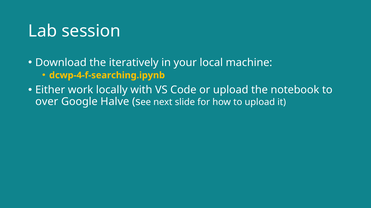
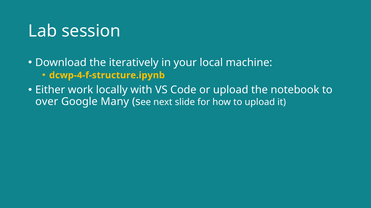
dcwp-4-f-searching.ipynb: dcwp-4-f-searching.ipynb -> dcwp-4-f-structure.ipynb
Halve: Halve -> Many
